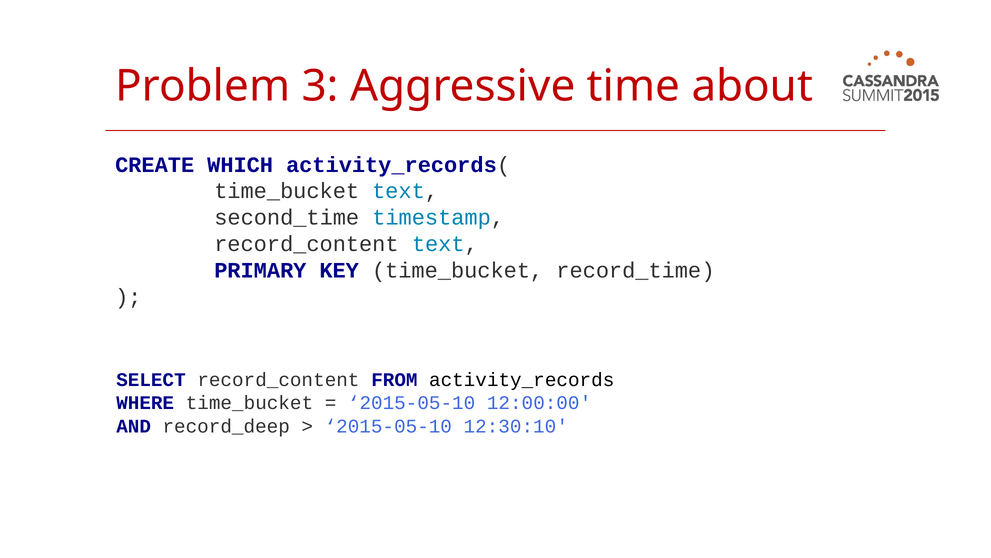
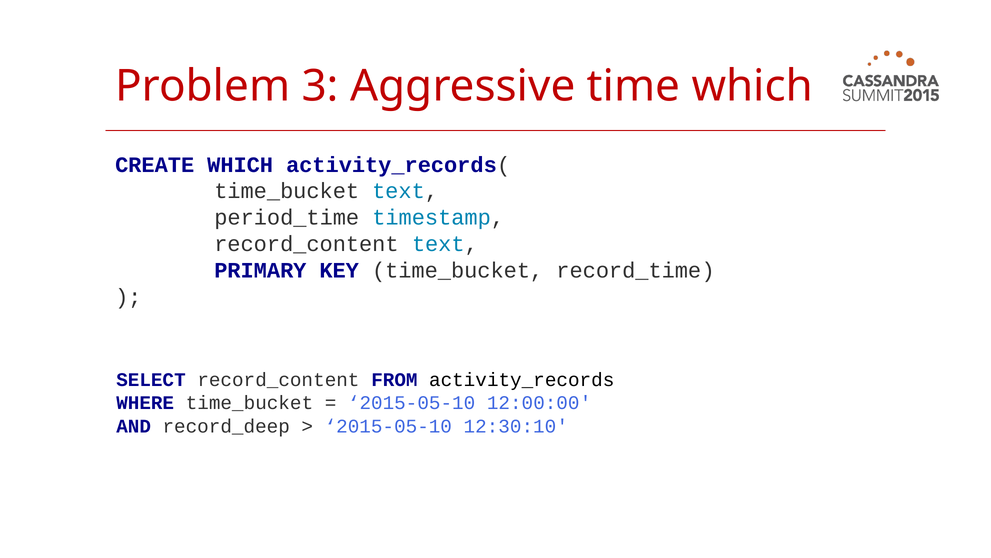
time about: about -> which
second_time: second_time -> period_time
